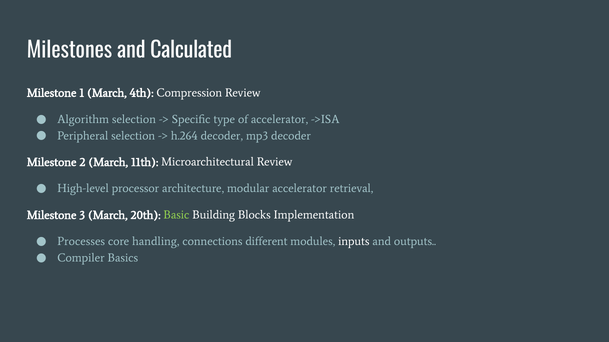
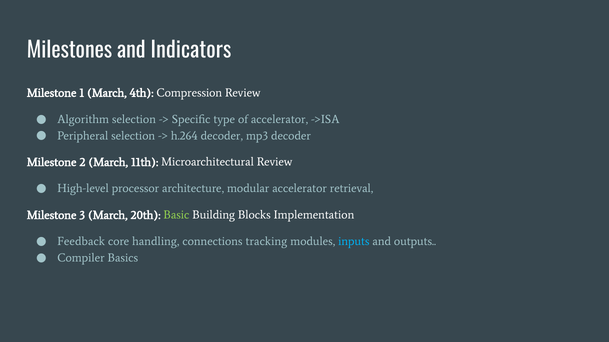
Calculated: Calculated -> Indicators
Processes: Processes -> Feedback
different: different -> tracking
inputs colour: white -> light blue
